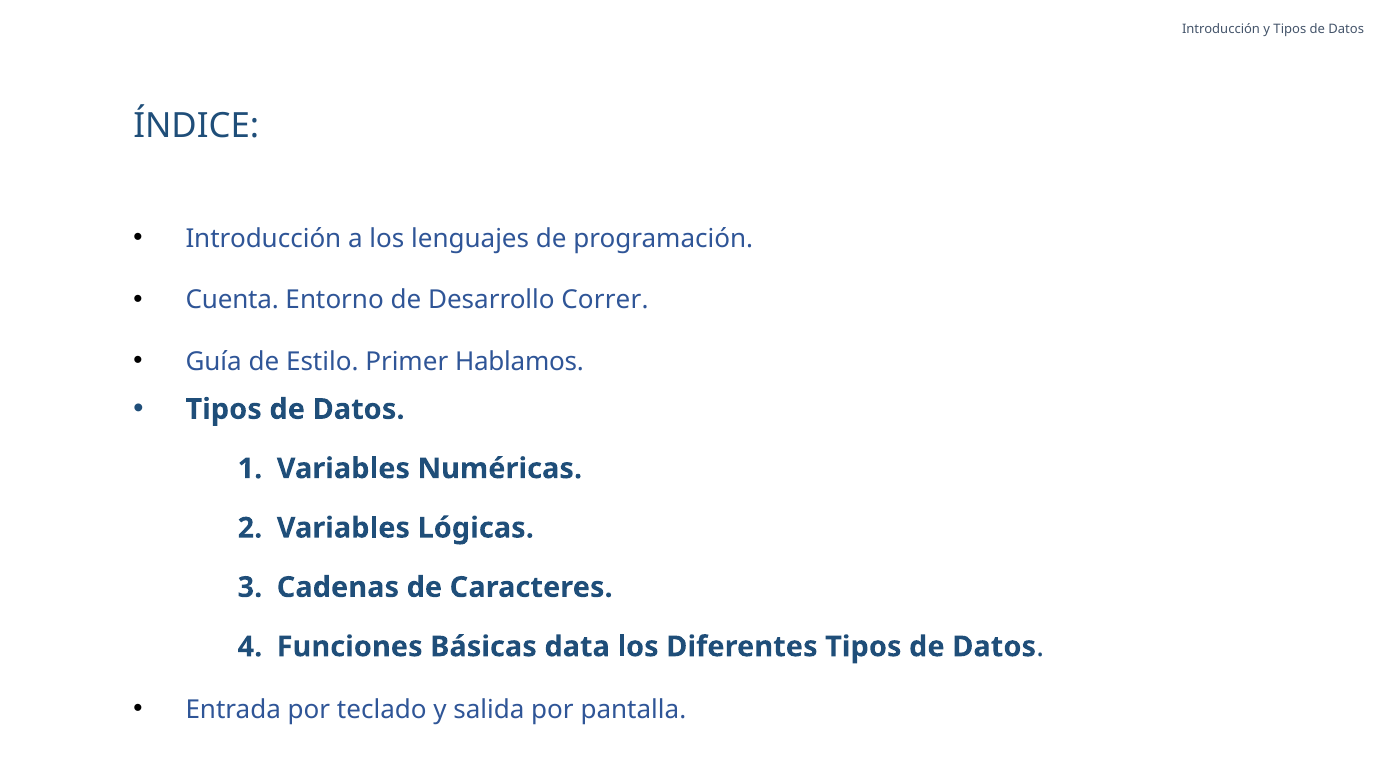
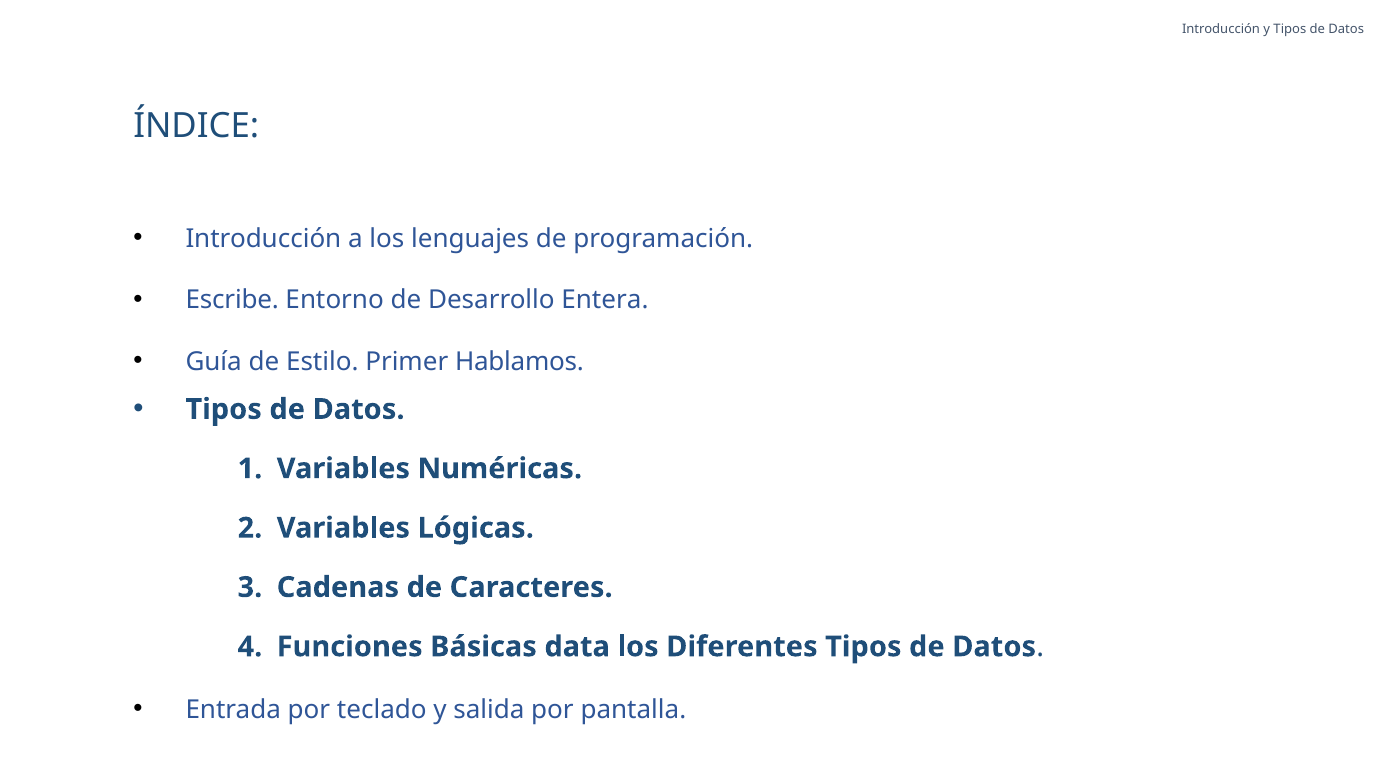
Cuenta: Cuenta -> Escribe
Correr: Correr -> Entera
